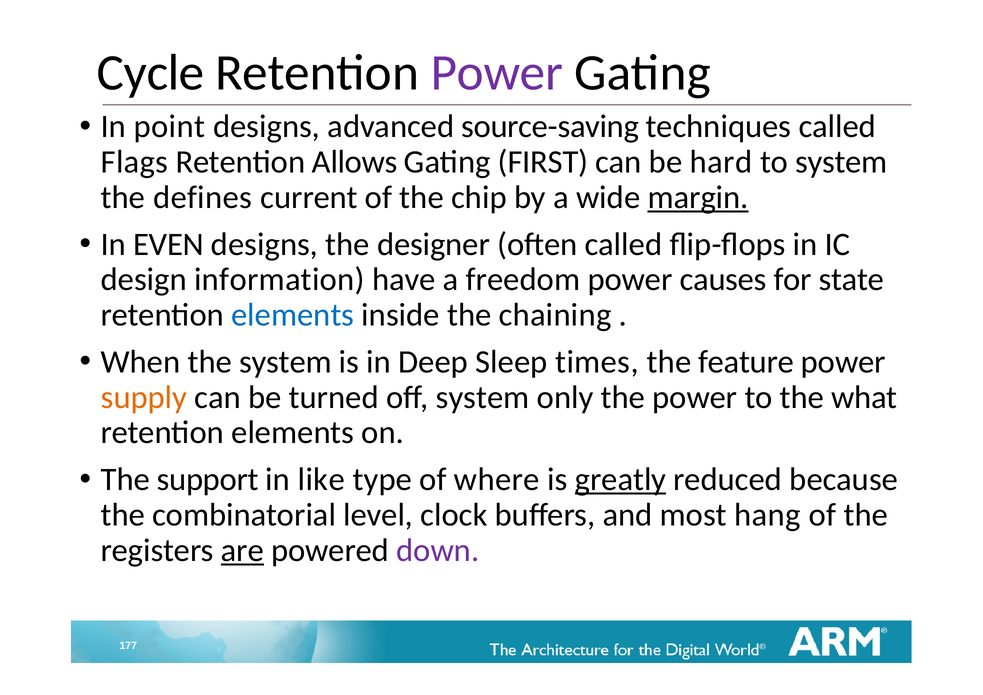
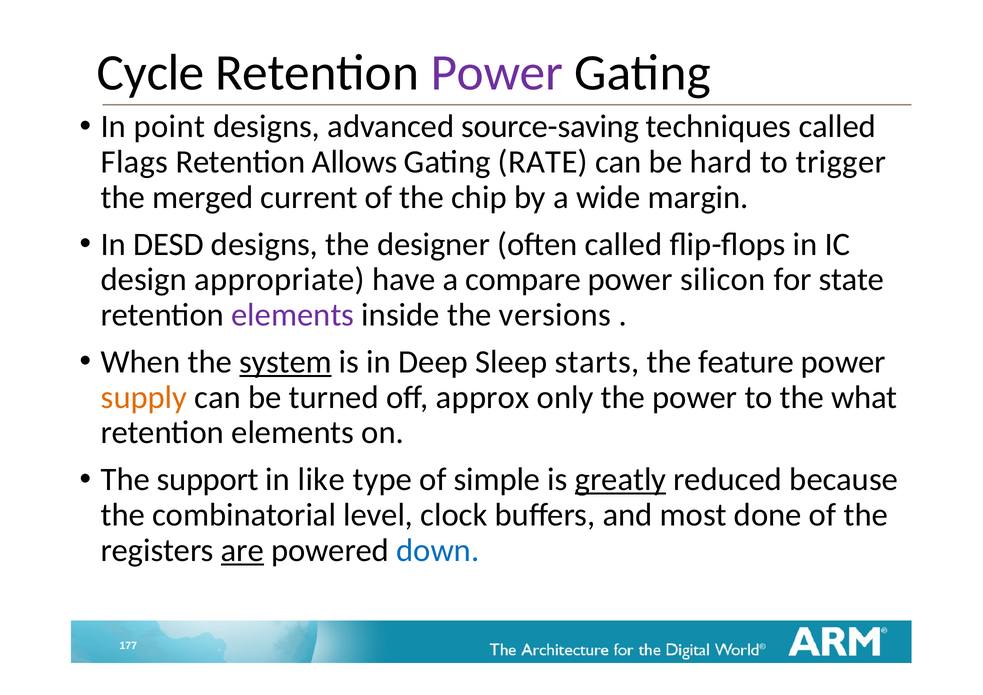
FIRST: FIRST -> RATE
to system: system -> trigger
defines: defines -> merged
margin underline: present -> none
EVEN: EVEN -> DESD
information: information -> appropriate
freedom: freedom -> compare
causes: causes -> silicon
elements at (293, 315) colour: blue -> purple
chaining: chaining -> versions
system at (285, 362) underline: none -> present
times: times -> starts
off system: system -> approx
where: where -> simple
hang: hang -> done
down colour: purple -> blue
